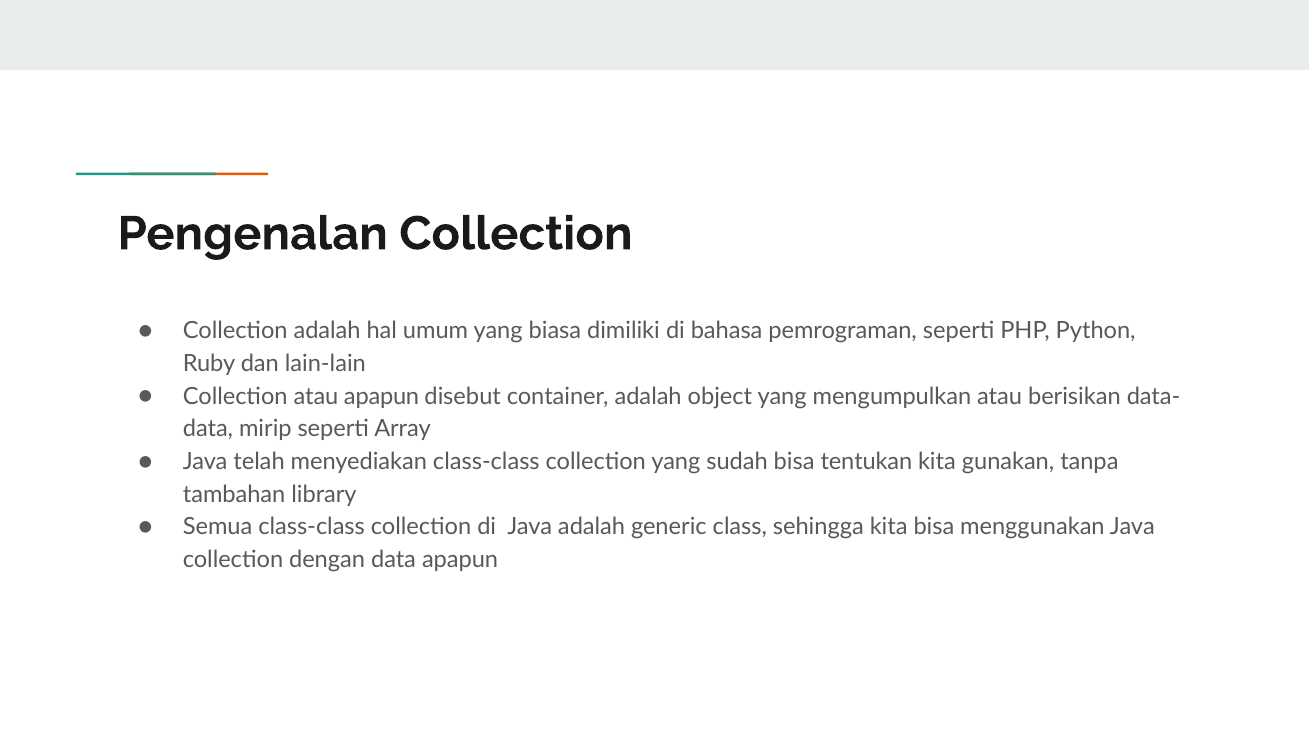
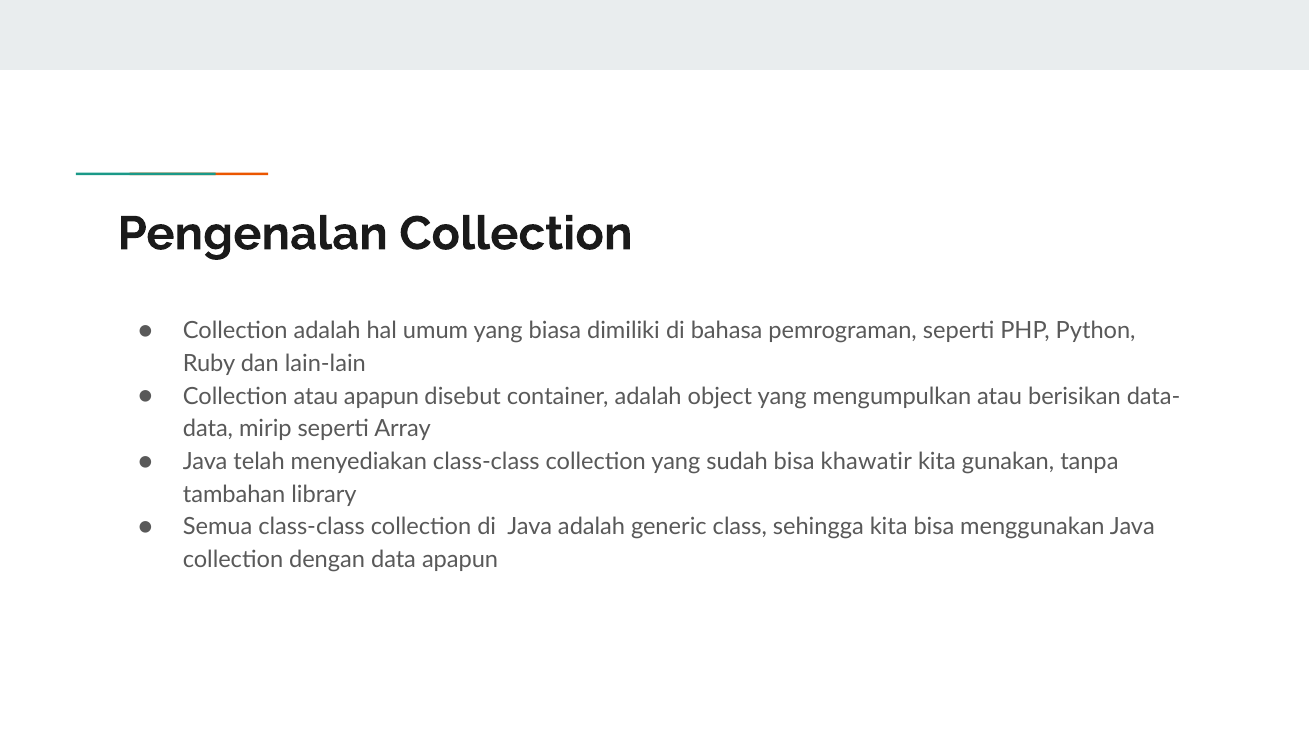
tentukan: tentukan -> khawatir
